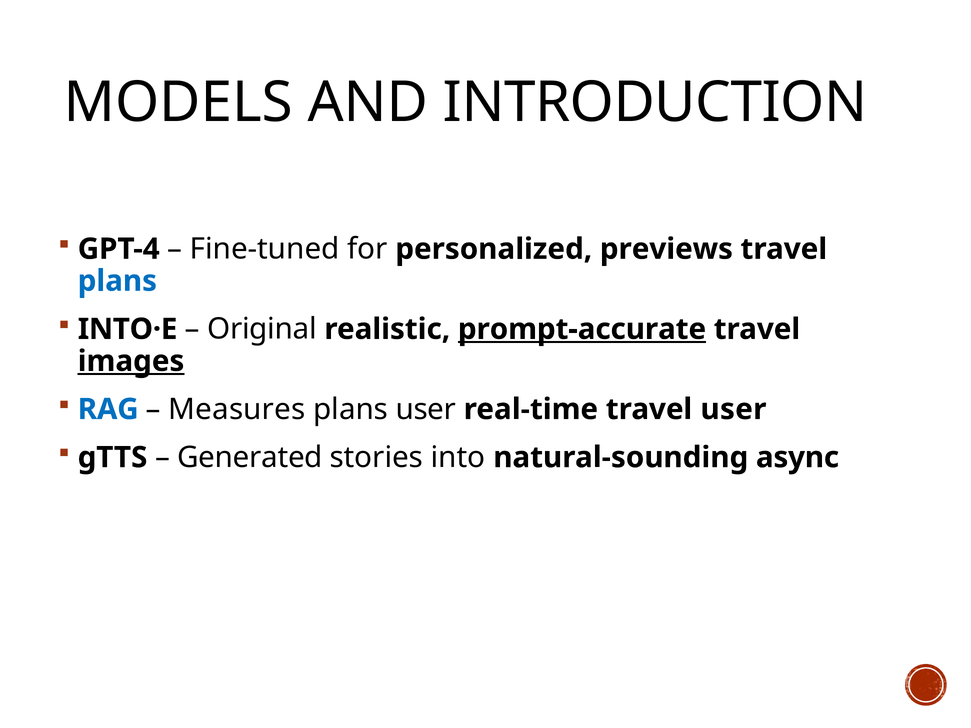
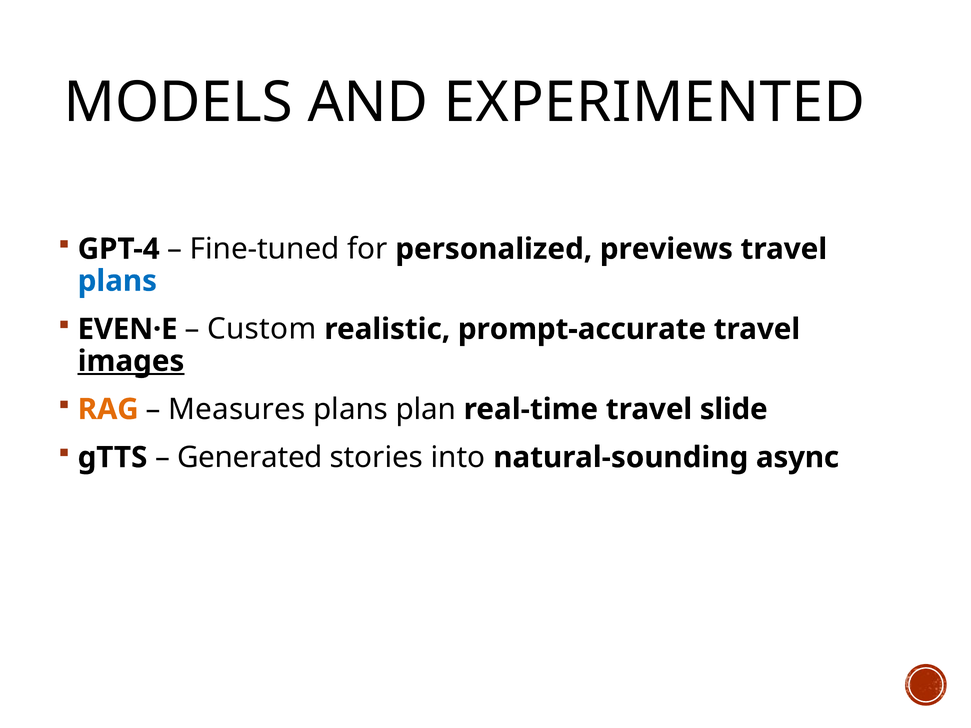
INTRODUCTION: INTRODUCTION -> EXPERIMENTED
INTO·E: INTO·E -> EVEN·E
Original: Original -> Custom
prompt-accurate underline: present -> none
RAG colour: blue -> orange
plans user: user -> plan
travel user: user -> slide
